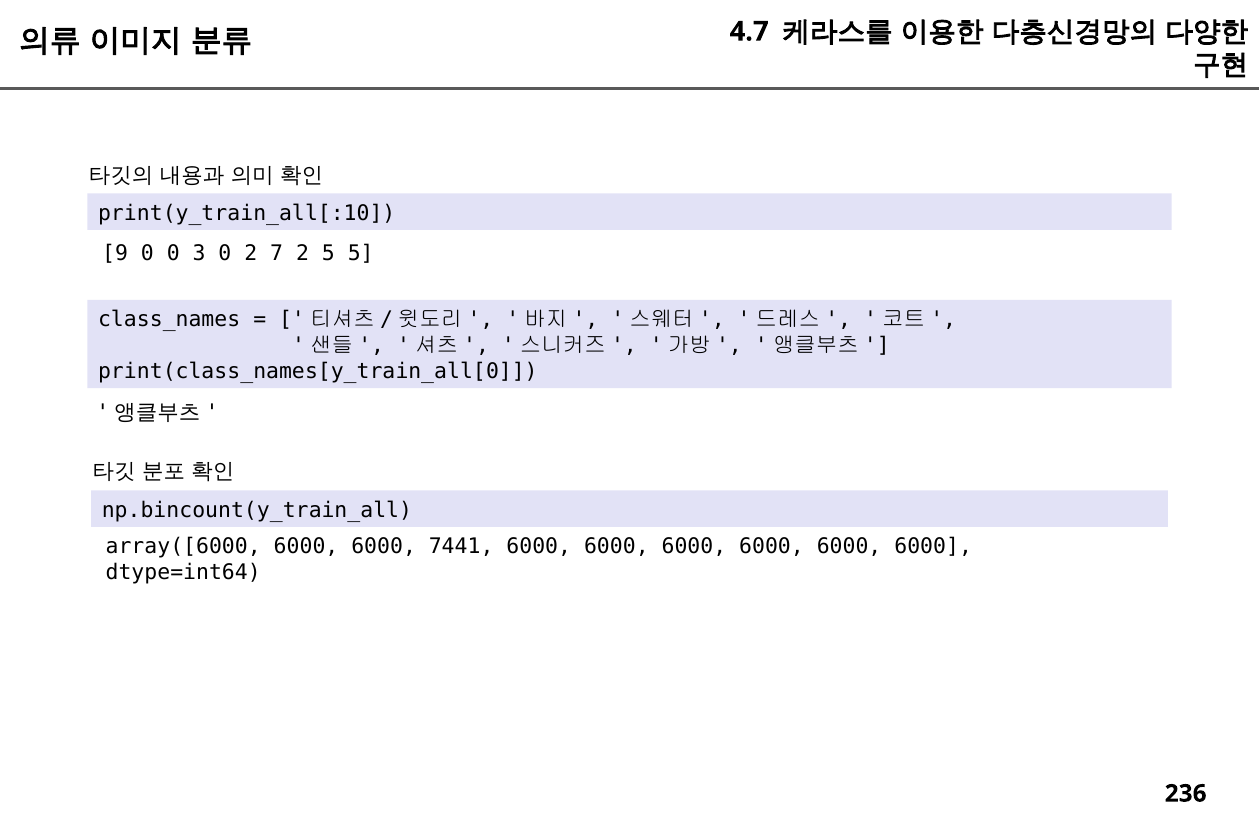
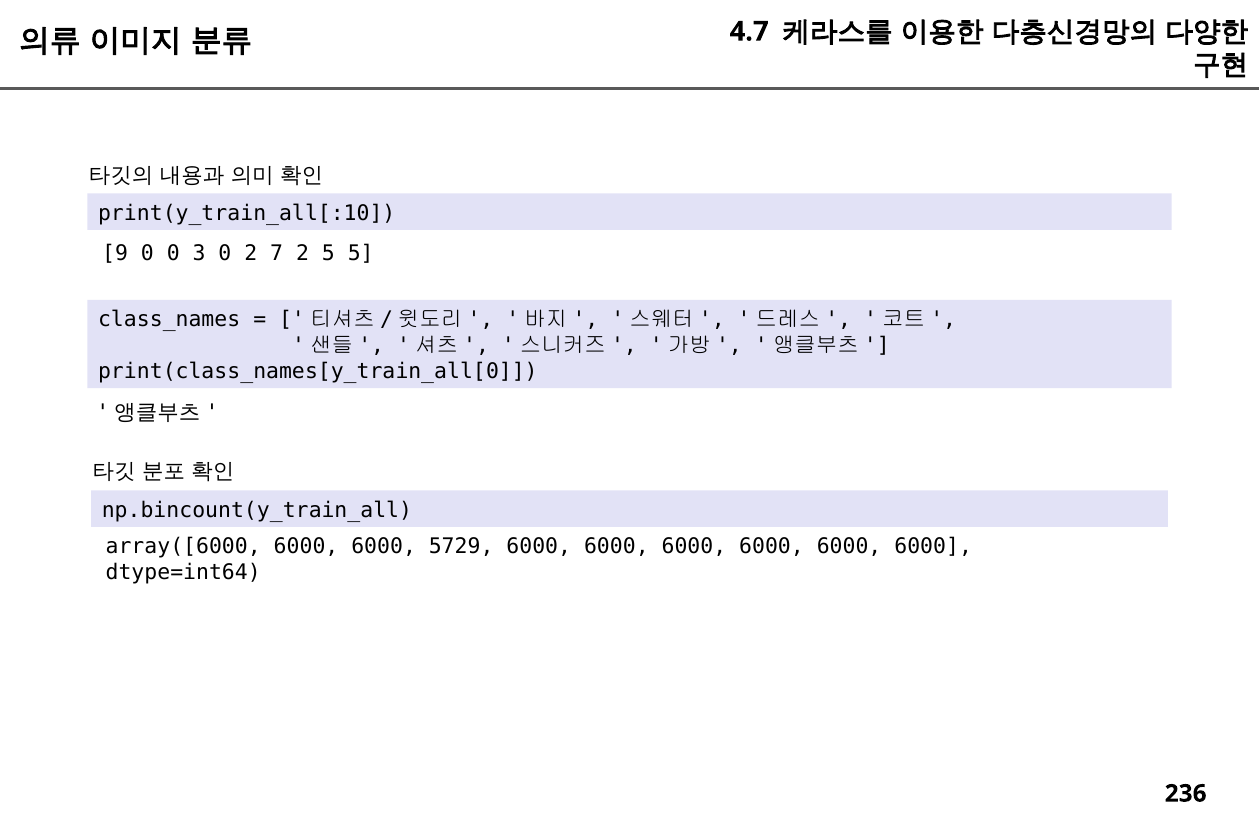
7441: 7441 -> 5729
